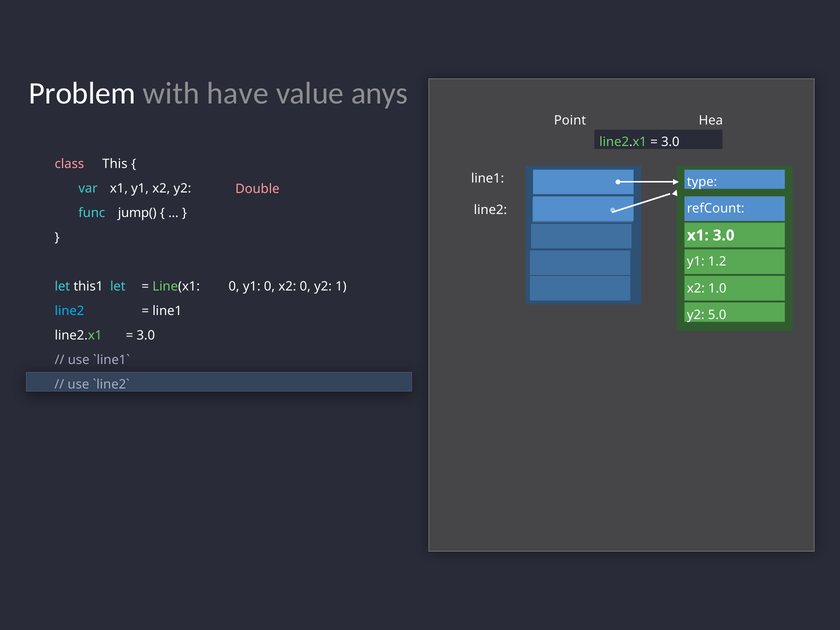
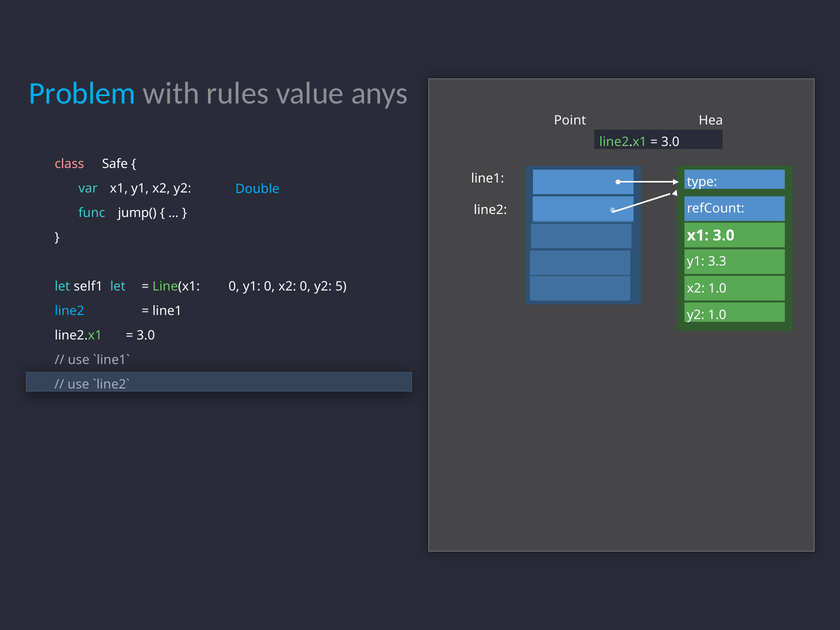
Problem colour: white -> light blue
have: have -> rules
This: This -> Safe
Double colour: pink -> light blue
1.2: 1.2 -> 3.3
this1: this1 -> self1
1: 1 -> 5
y2 5.0: 5.0 -> 1.0
